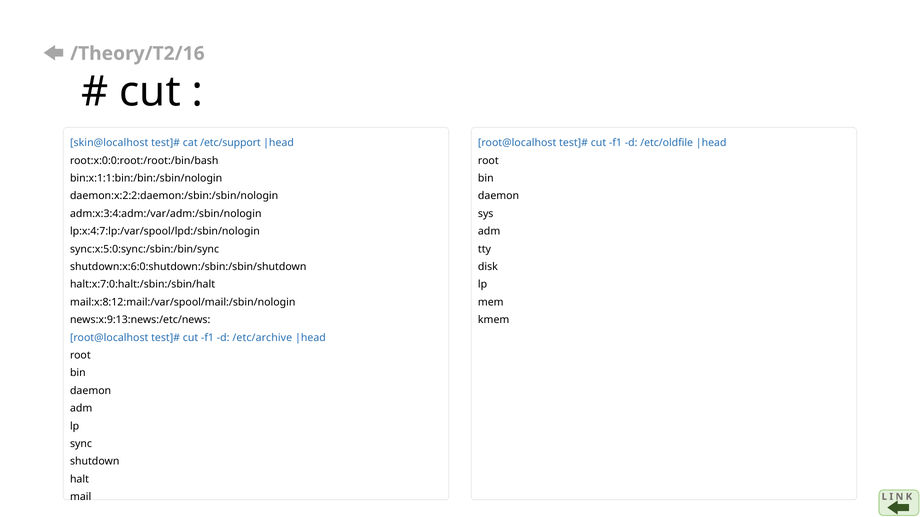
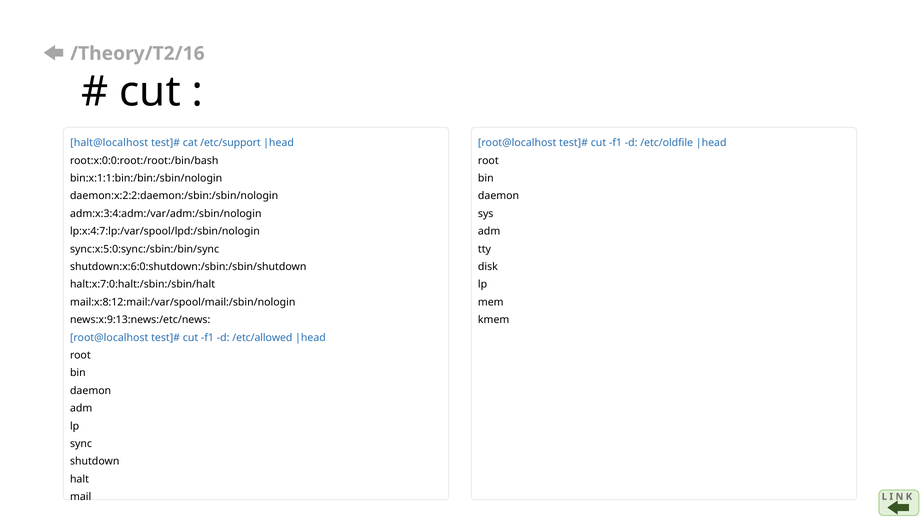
skin@localhost: skin@localhost -> halt@localhost
/etc/archive: /etc/archive -> /etc/allowed
